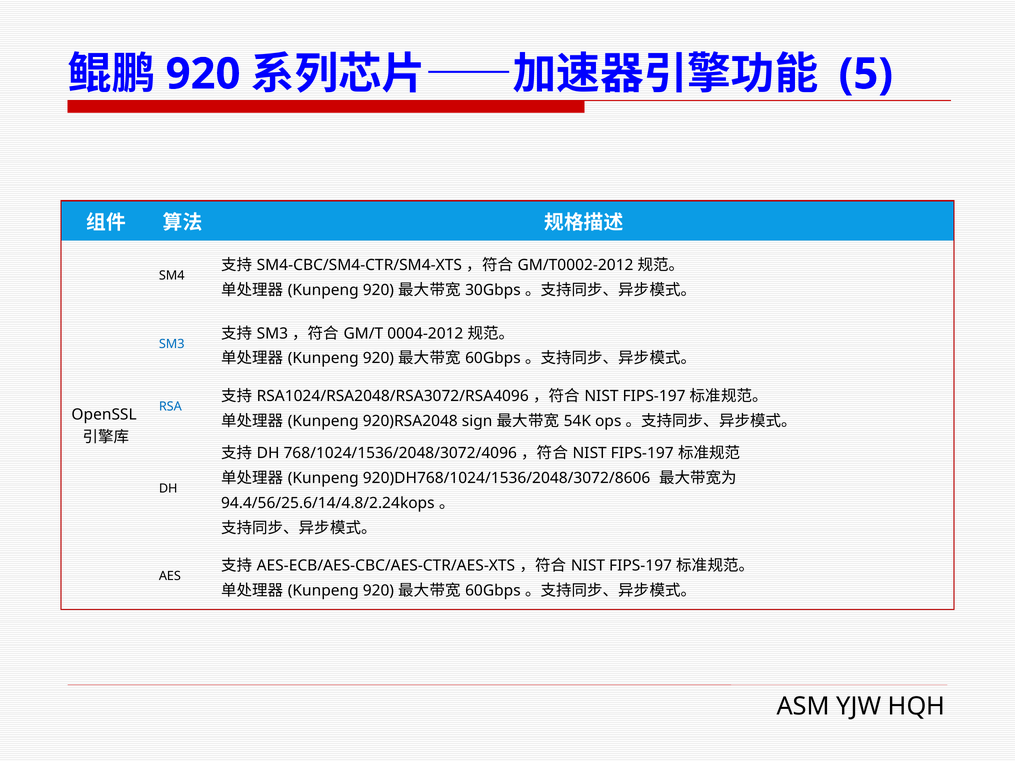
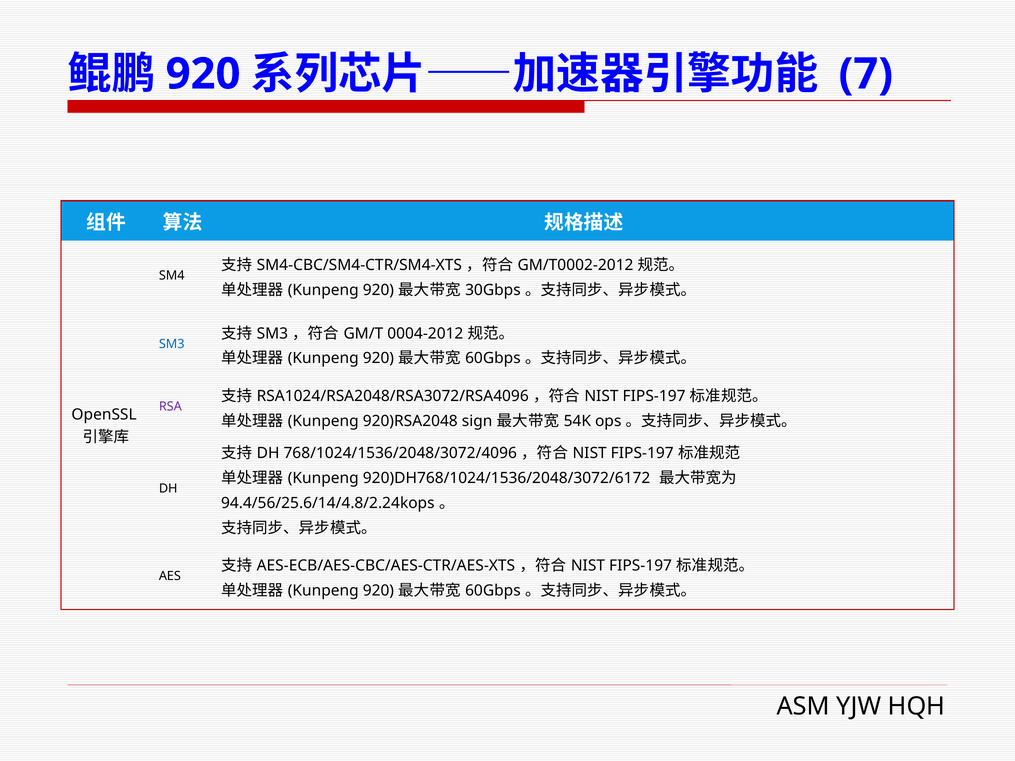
5: 5 -> 7
RSA colour: blue -> purple
920)DH768/1024/1536/2048/3072/8606: 920)DH768/1024/1536/2048/3072/8606 -> 920)DH768/1024/1536/2048/3072/6172
